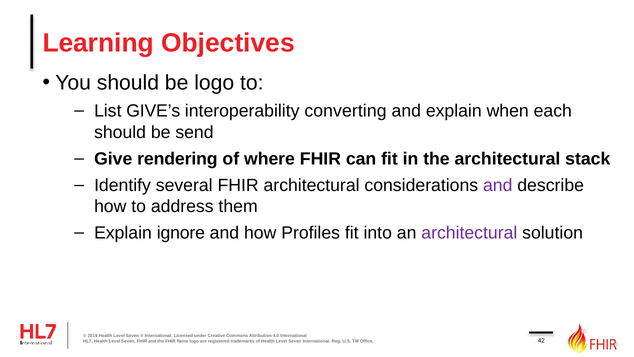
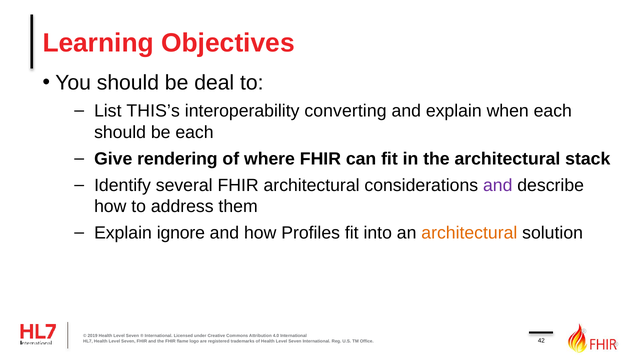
be logo: logo -> deal
GIVE’s: GIVE’s -> THIS’s
be send: send -> each
architectural at (469, 233) colour: purple -> orange
